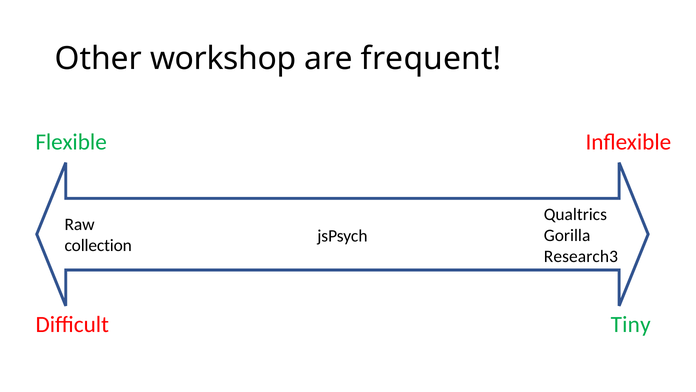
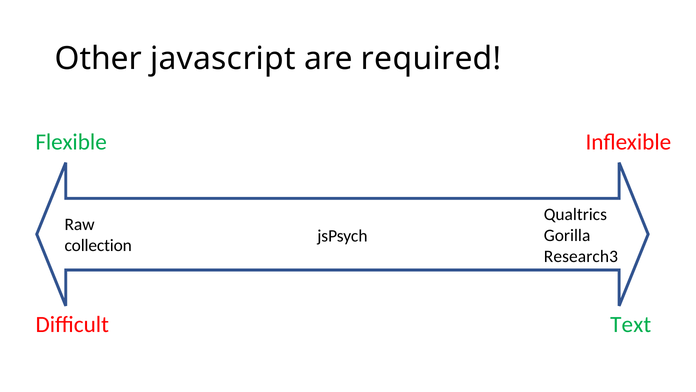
workshop: workshop -> javascript
frequent: frequent -> required
Tiny: Tiny -> Text
